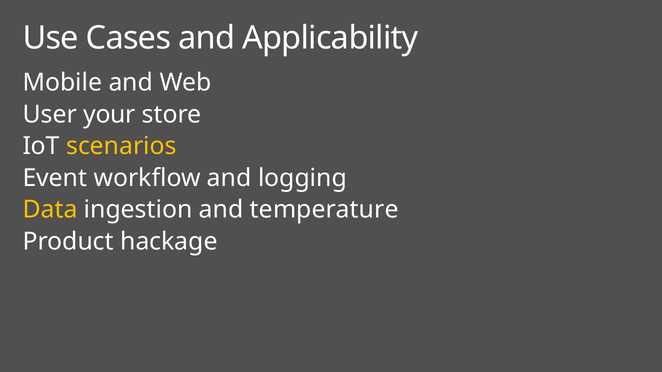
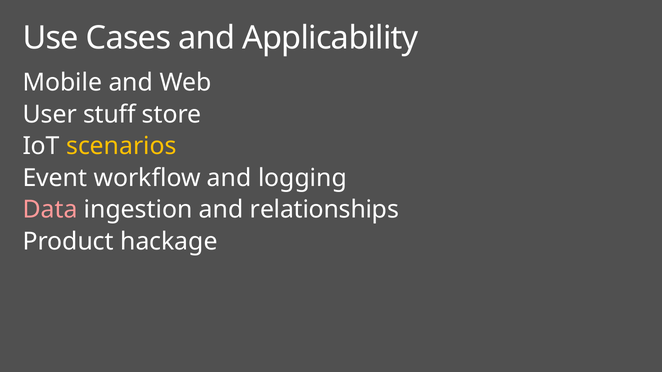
your: your -> stuff
Data colour: yellow -> pink
temperature: temperature -> relationships
